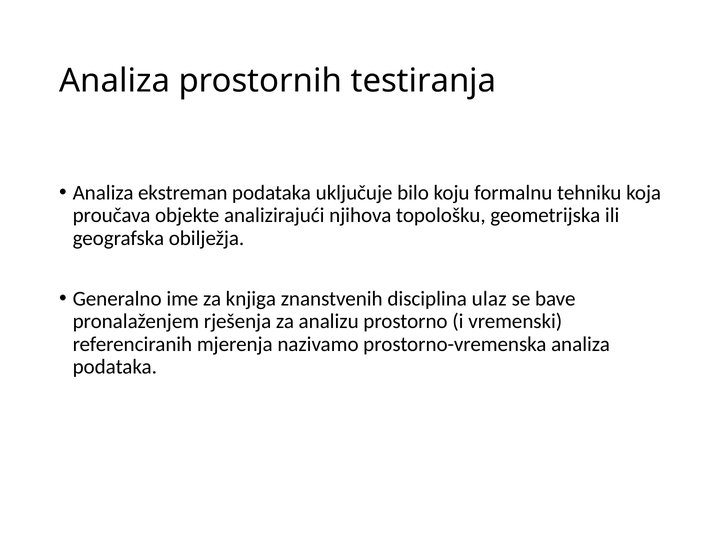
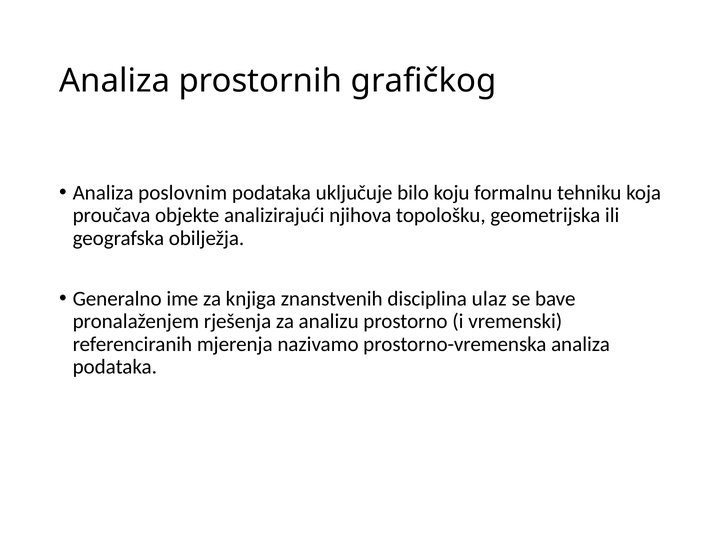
testiranja: testiranja -> grafičkog
ekstreman: ekstreman -> poslovnim
